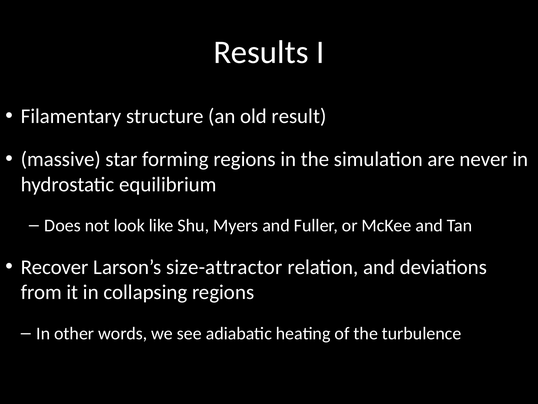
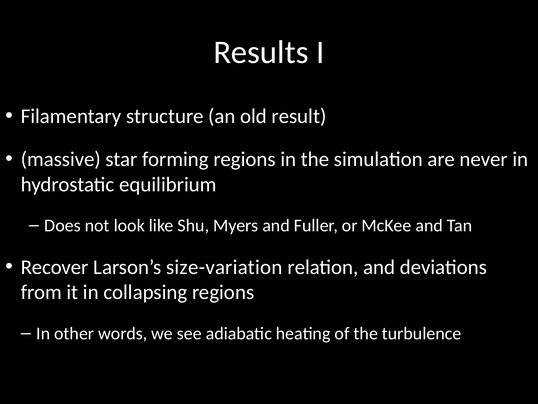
size-attractor: size-attractor -> size-variation
